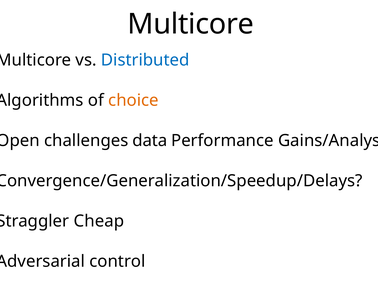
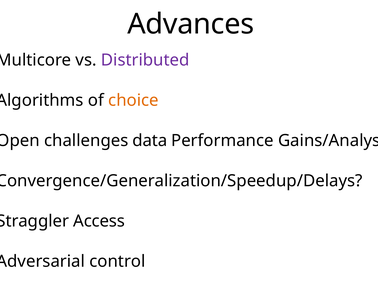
Multicore at (191, 24): Multicore -> Advances
Distributed colour: blue -> purple
Cheap: Cheap -> Access
